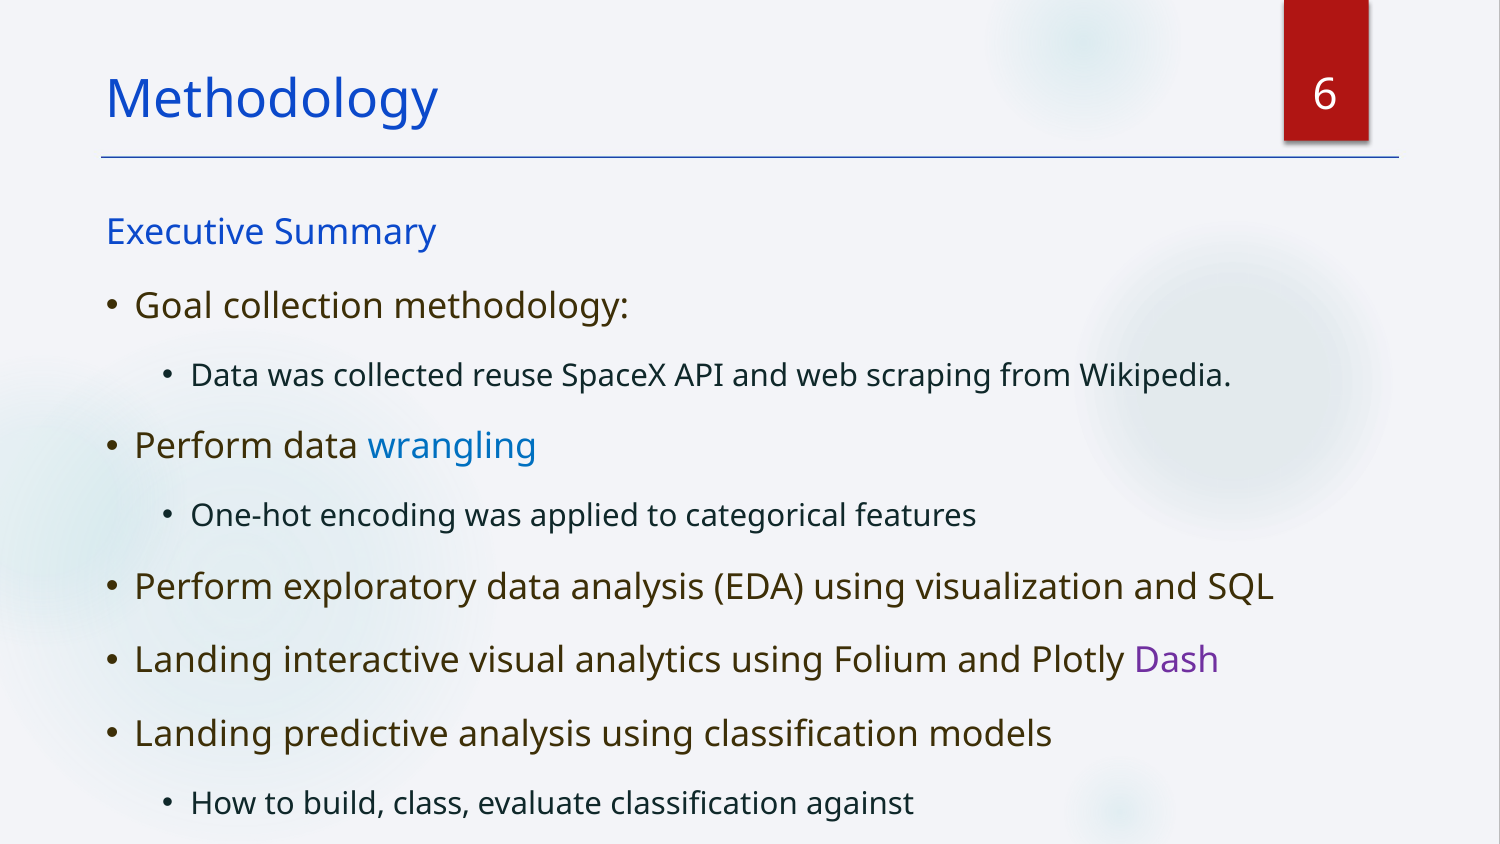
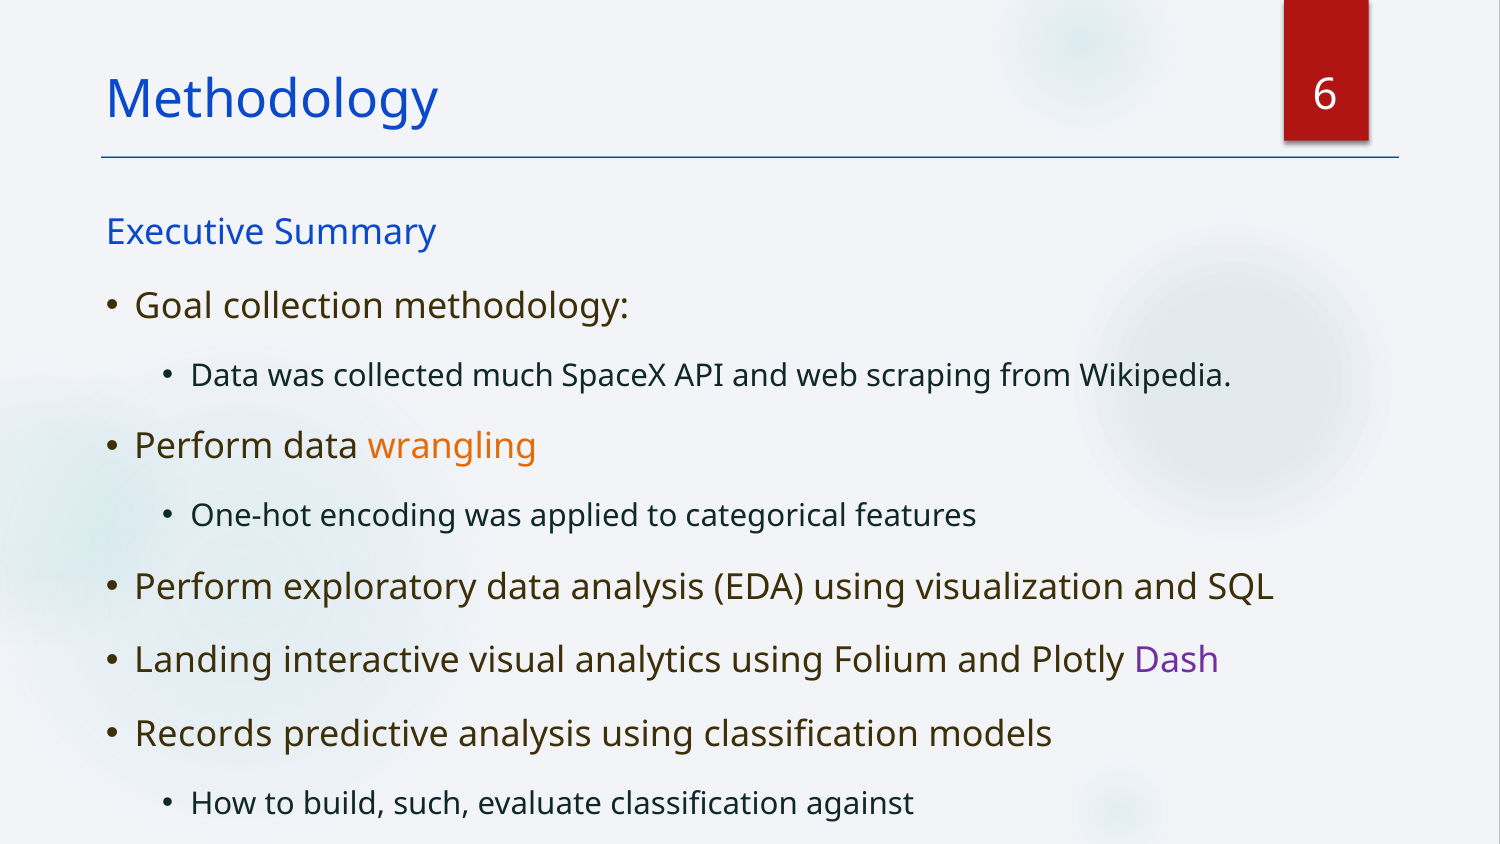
reuse: reuse -> much
wrangling colour: blue -> orange
Landing at (204, 734): Landing -> Records
class: class -> such
